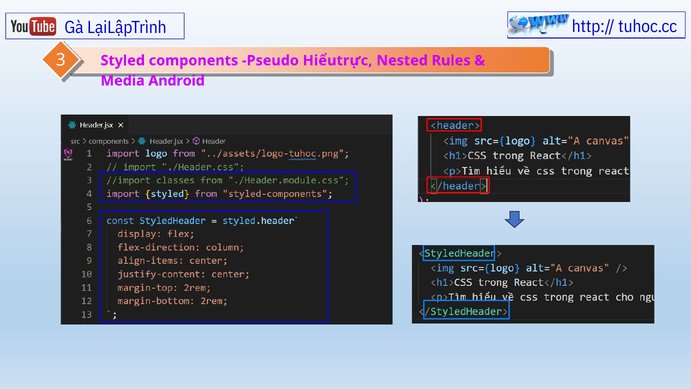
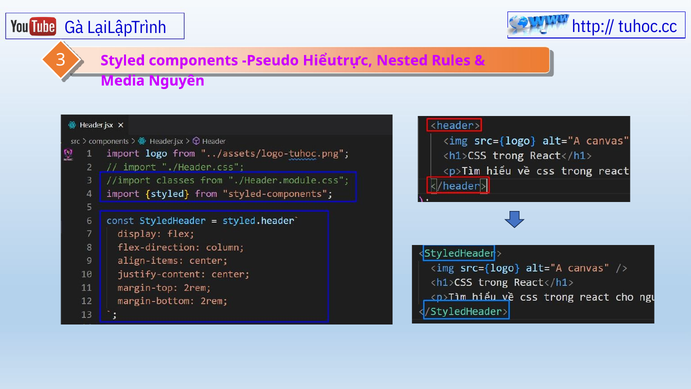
Android: Android -> Nguyên
